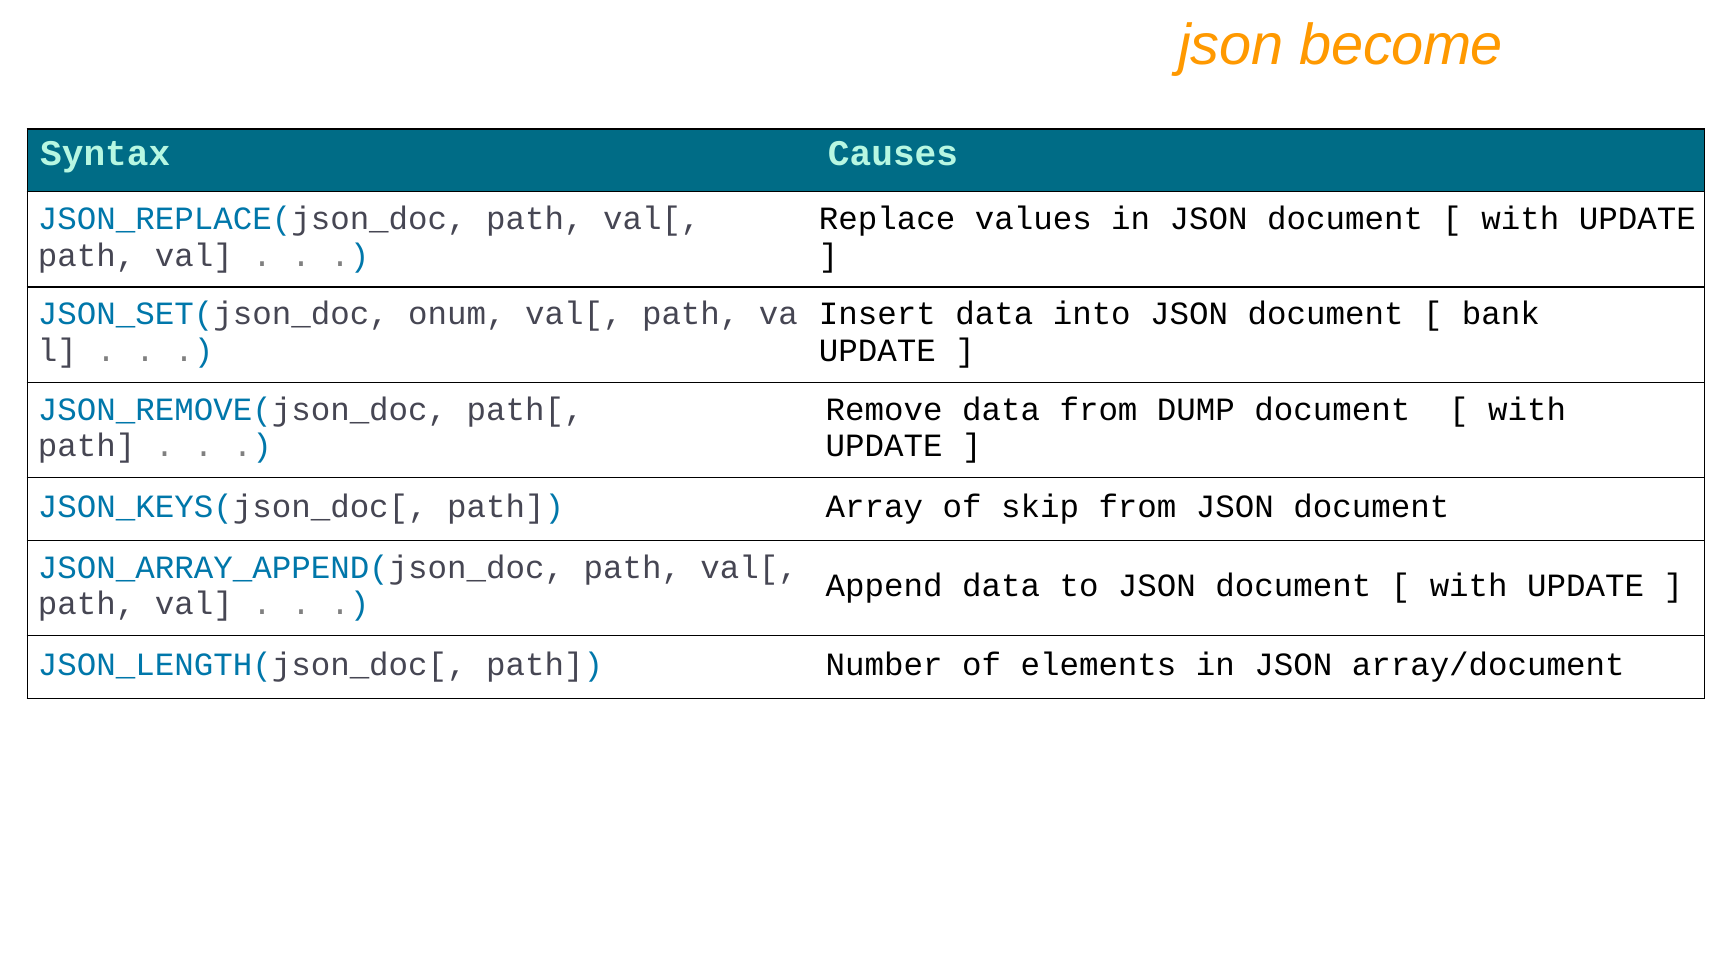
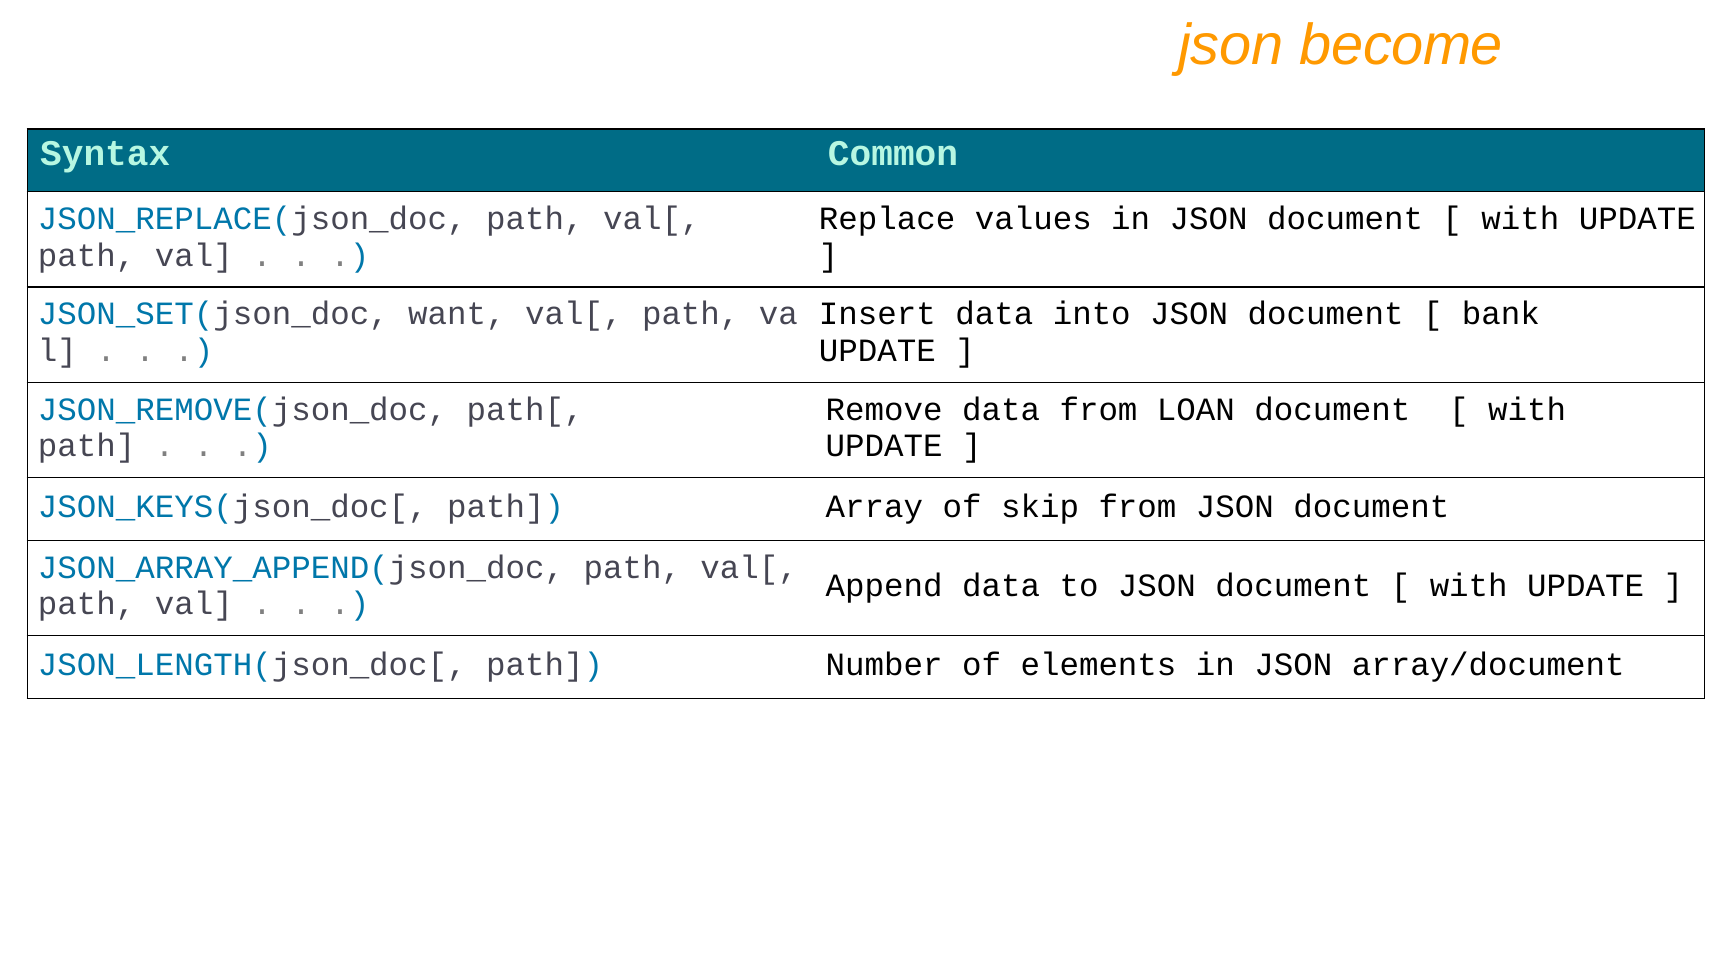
Causes: Causes -> Common
onum: onum -> want
DUMP: DUMP -> LOAN
